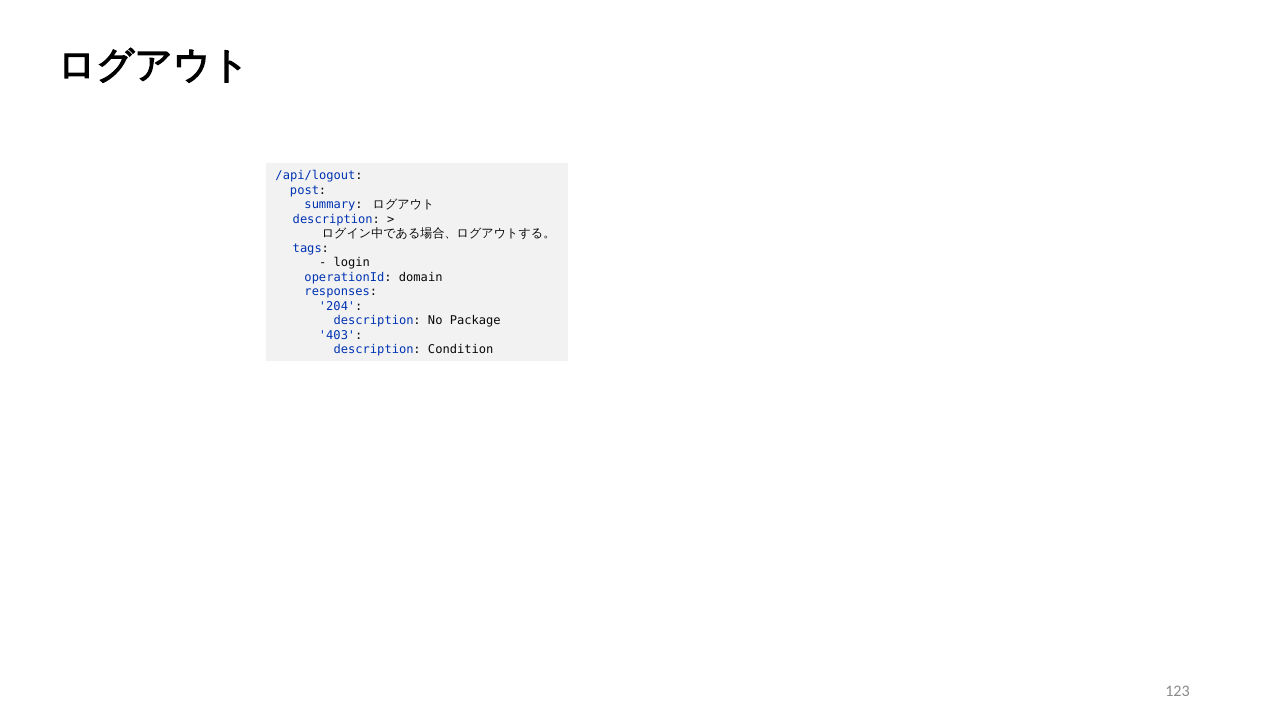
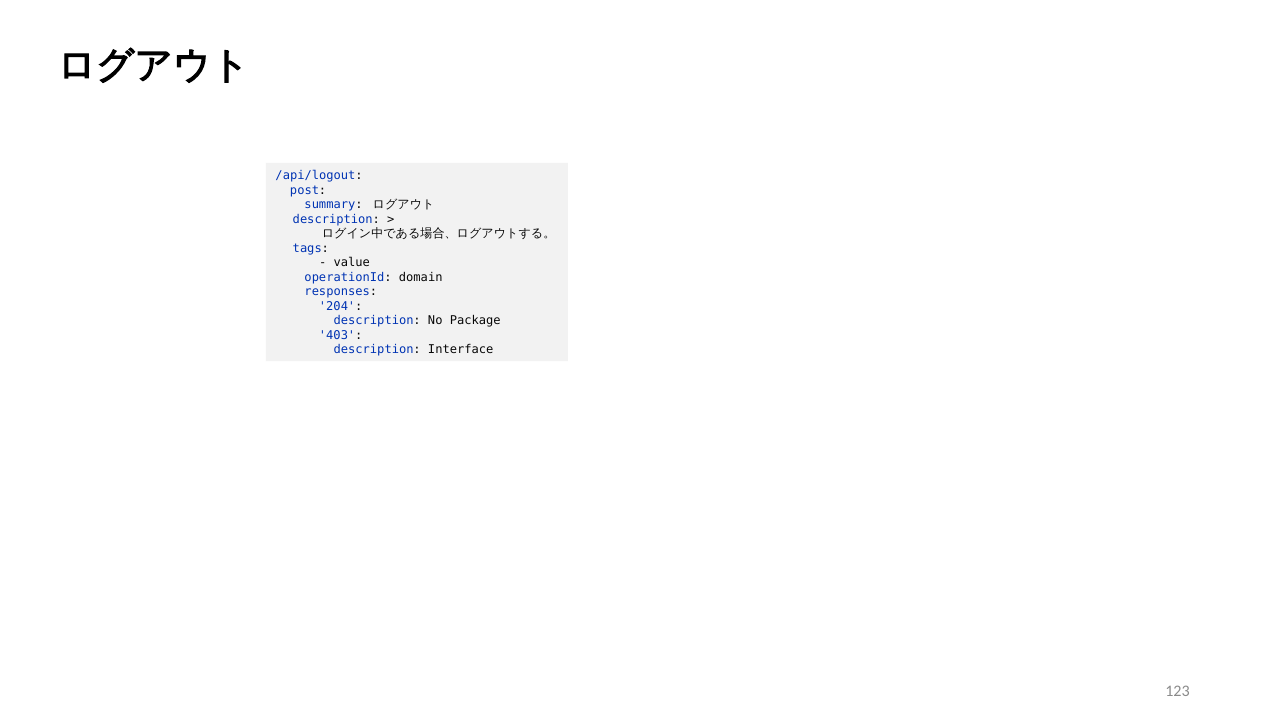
login: login -> value
Condition: Condition -> Interface
